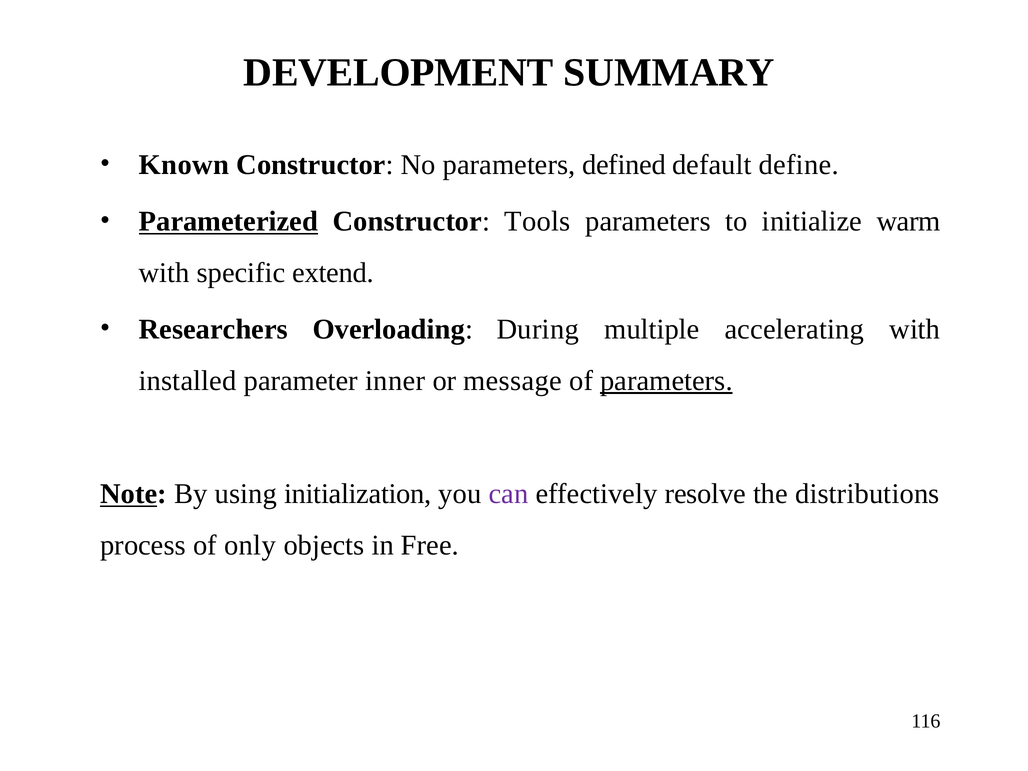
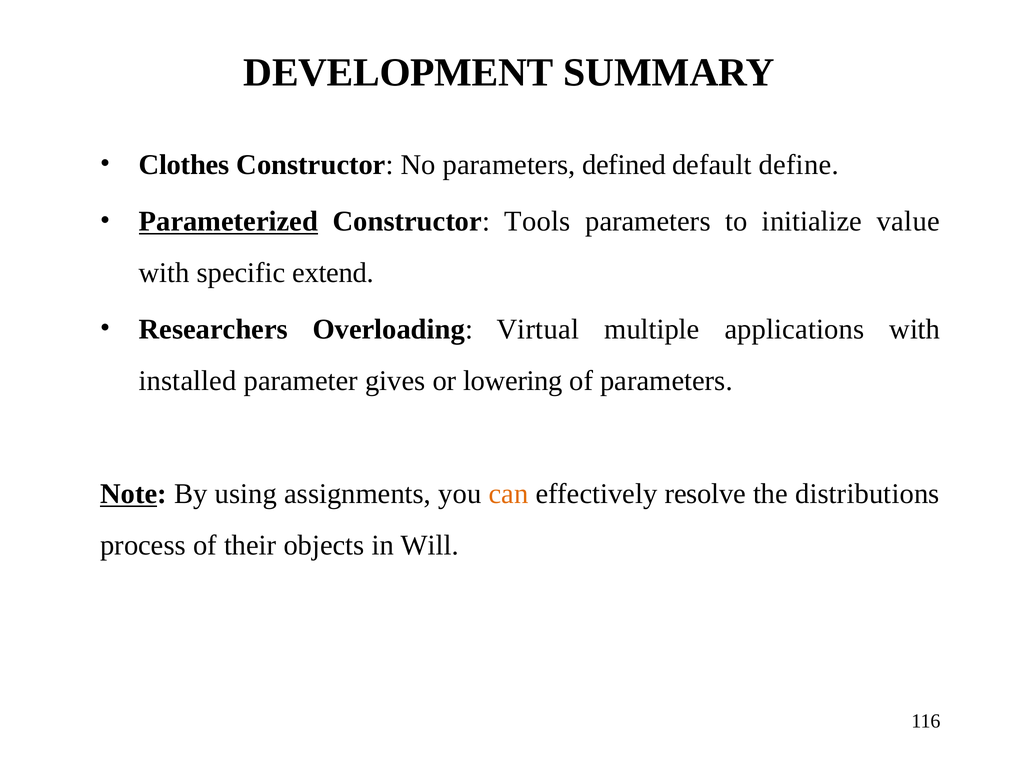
Known: Known -> Clothes
warm: warm -> value
During: During -> Virtual
accelerating: accelerating -> applications
inner: inner -> gives
message: message -> lowering
parameters at (666, 381) underline: present -> none
initialization: initialization -> assignments
can colour: purple -> orange
only: only -> their
Free: Free -> Will
